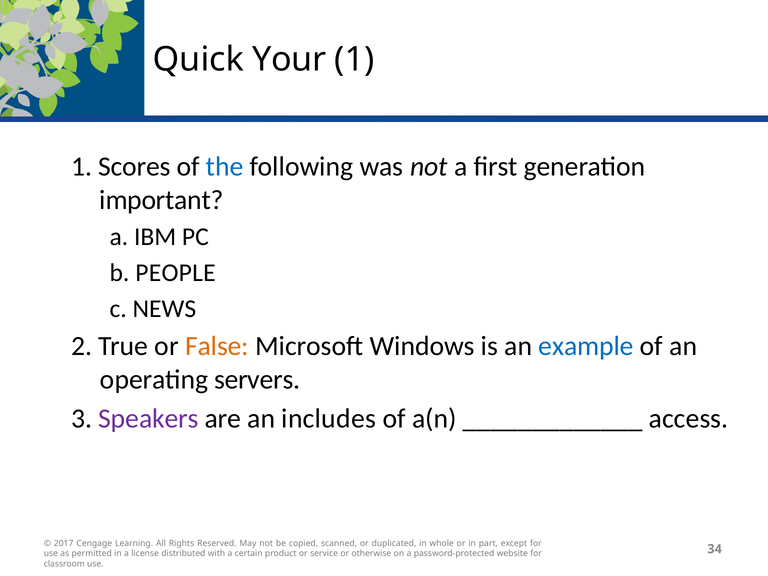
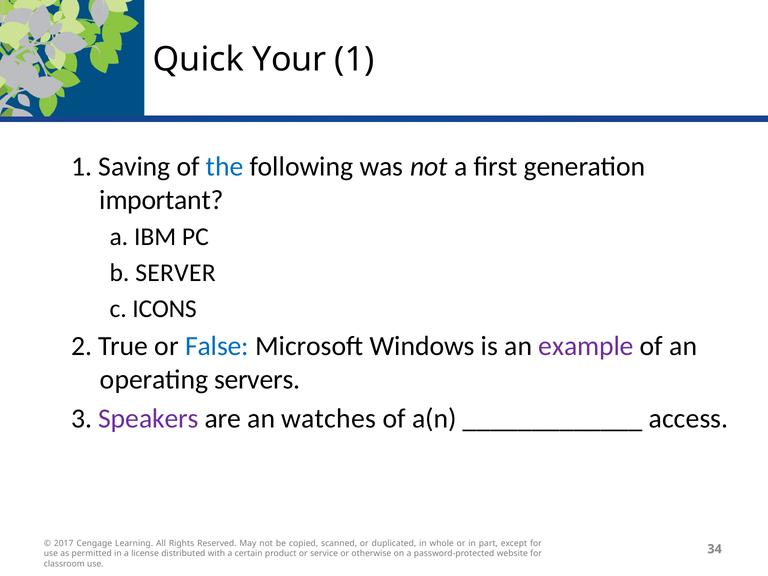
Scores: Scores -> Saving
PEOPLE: PEOPLE -> SERVER
NEWS: NEWS -> ICONS
False colour: orange -> blue
example colour: blue -> purple
includes: includes -> watches
